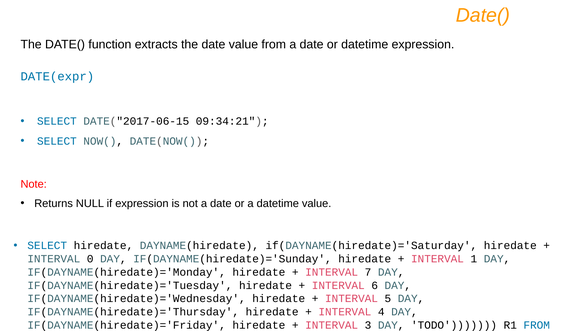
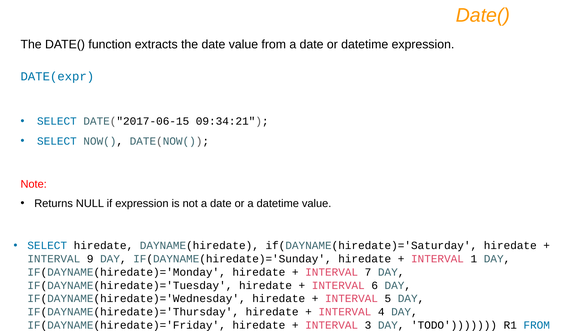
0: 0 -> 9
